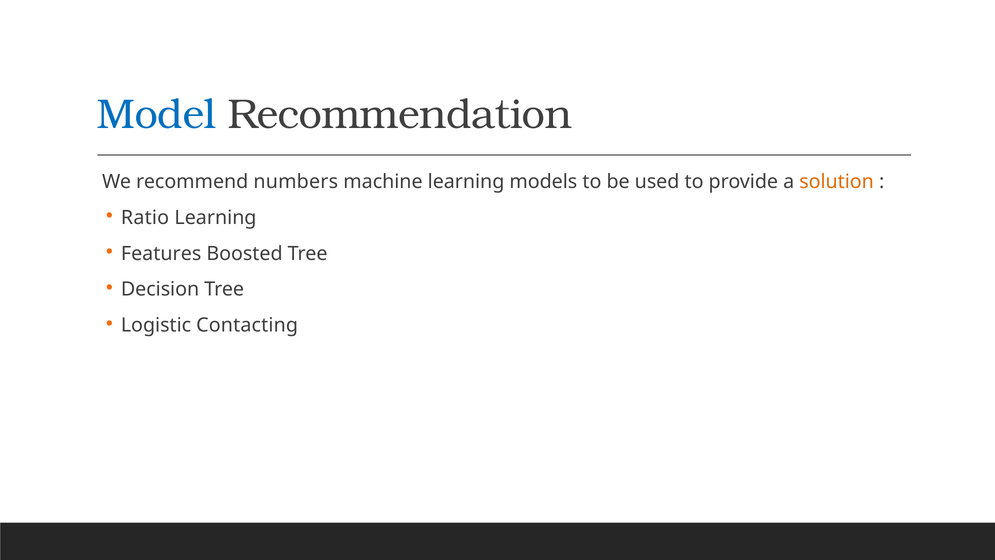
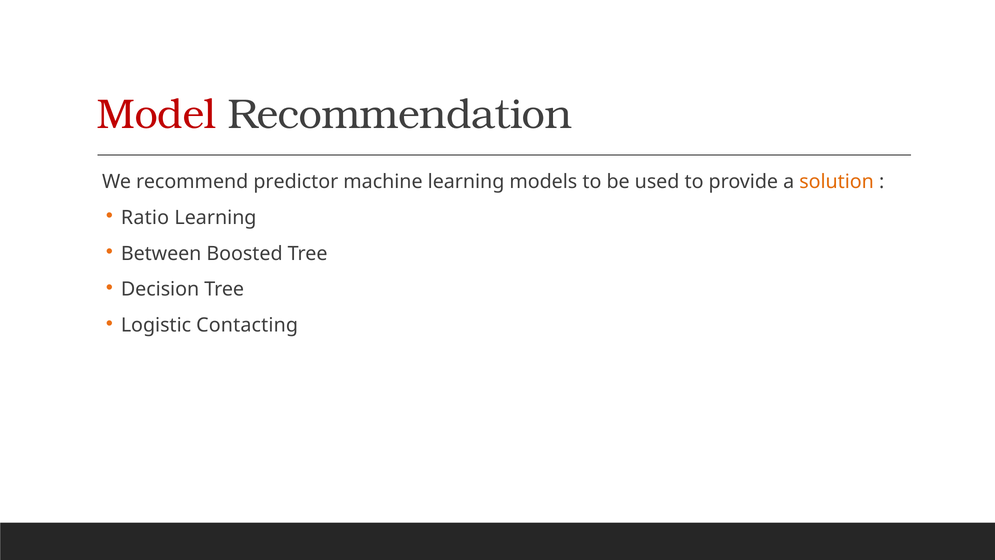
Model colour: blue -> red
numbers: numbers -> predictor
Features: Features -> Between
